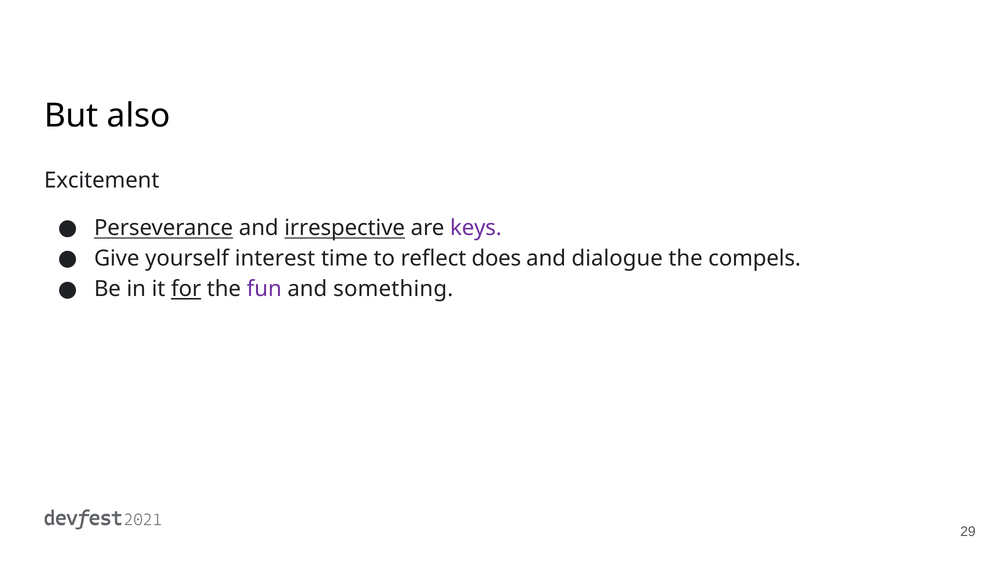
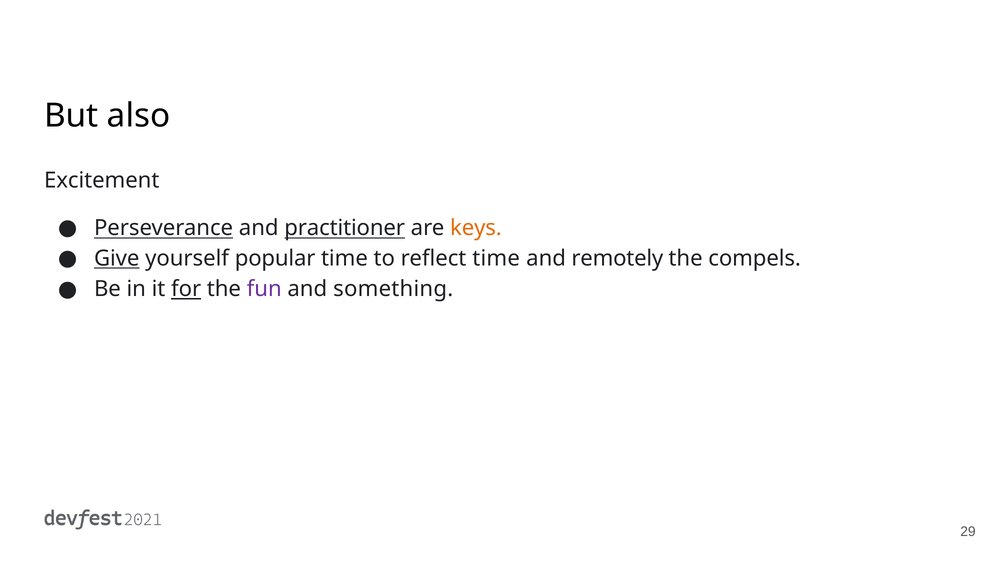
irrespective: irrespective -> practitioner
keys colour: purple -> orange
Give underline: none -> present
interest: interest -> popular
reflect does: does -> time
dialogue: dialogue -> remotely
